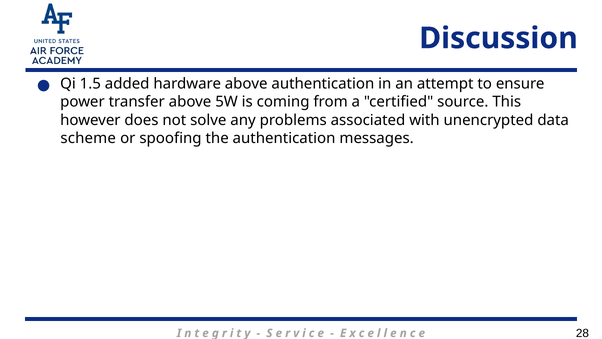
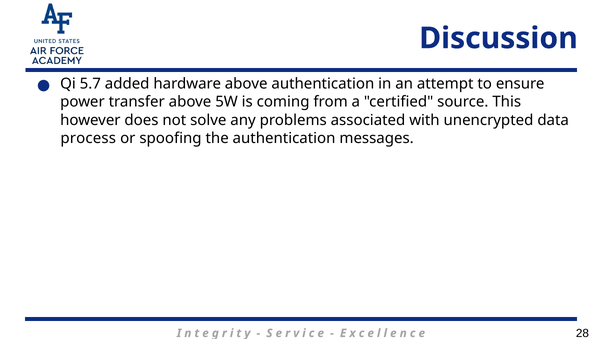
1.5: 1.5 -> 5.7
scheme: scheme -> process
